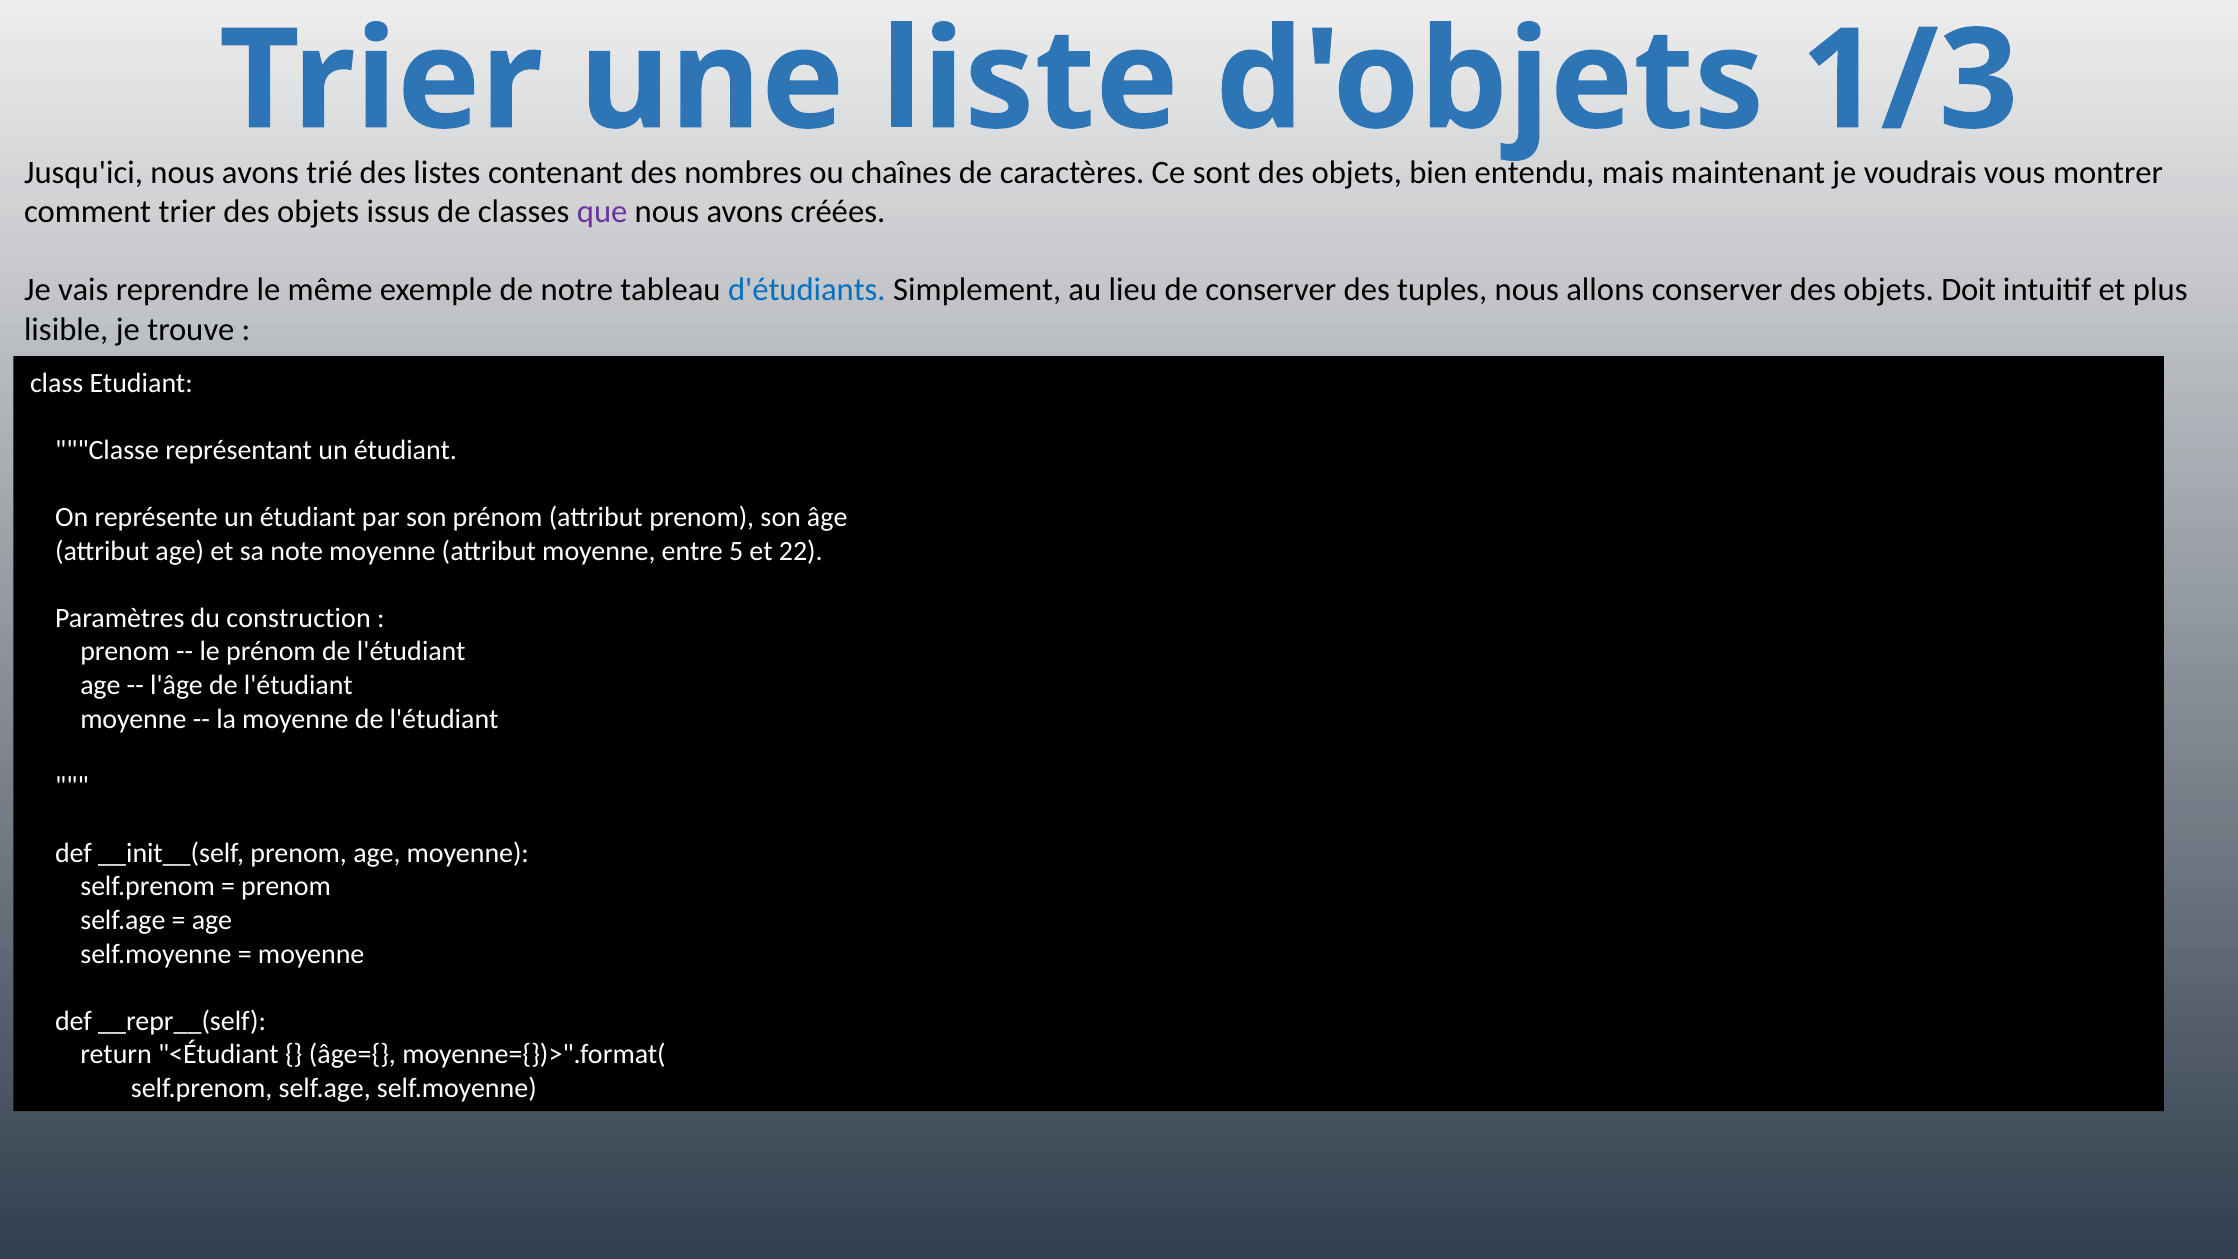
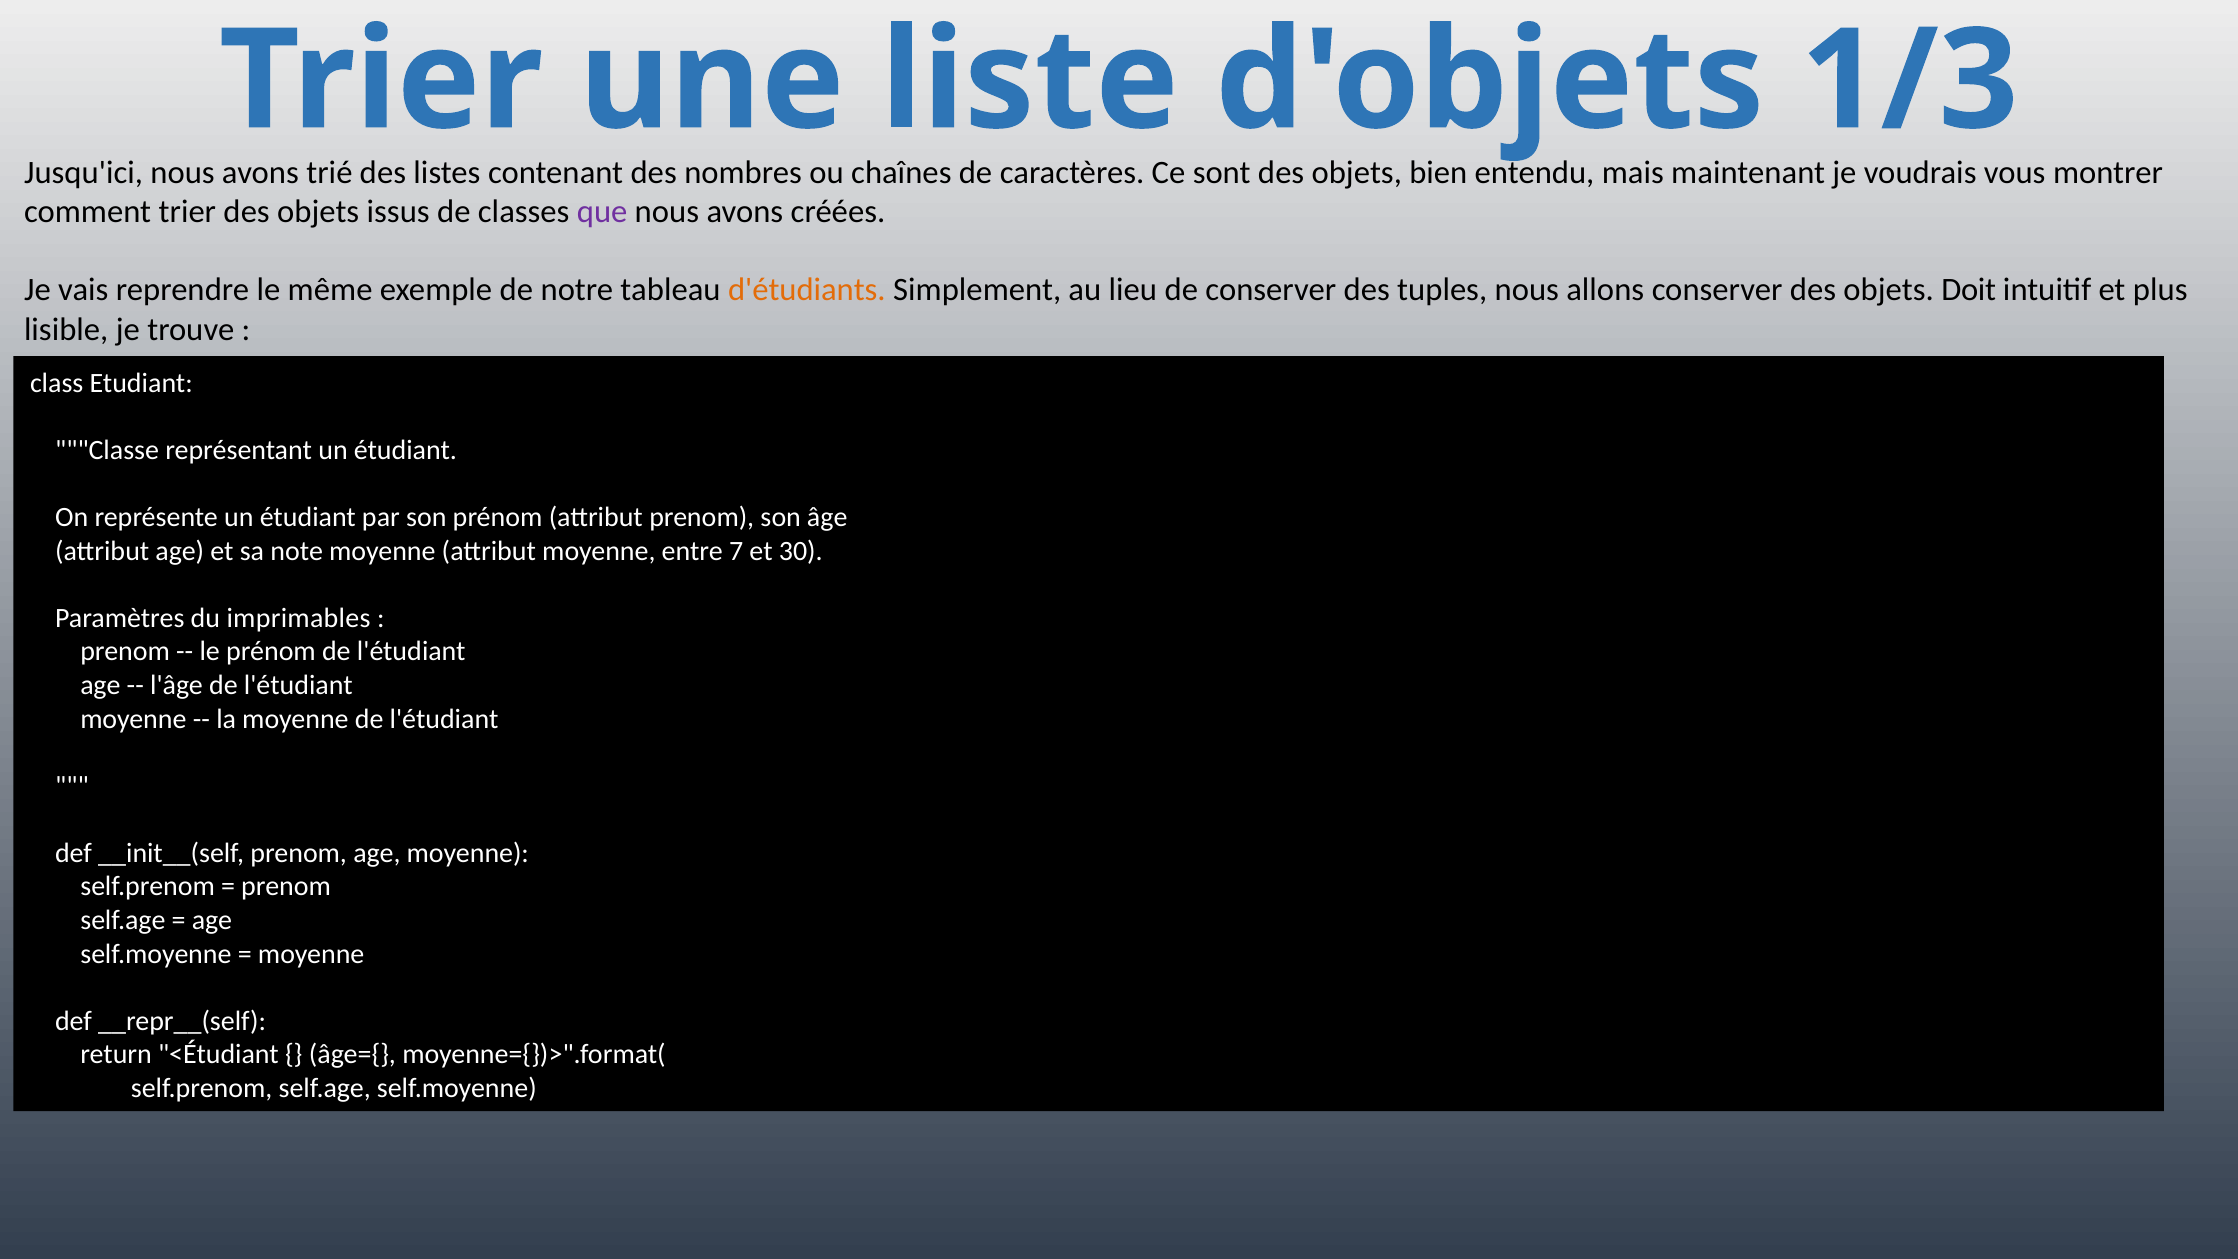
d'étudiants colour: blue -> orange
5: 5 -> 7
22: 22 -> 30
construction: construction -> imprimables
